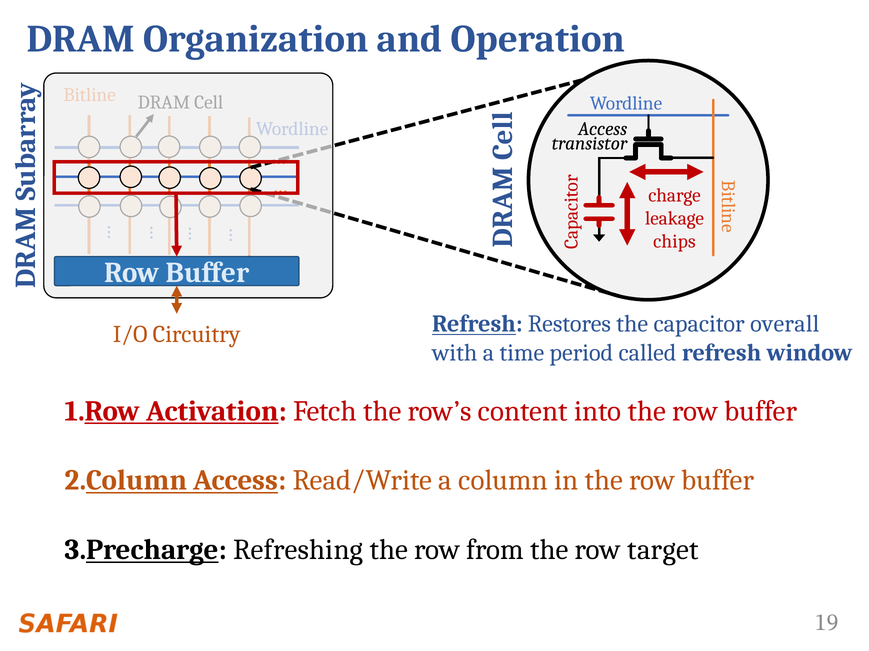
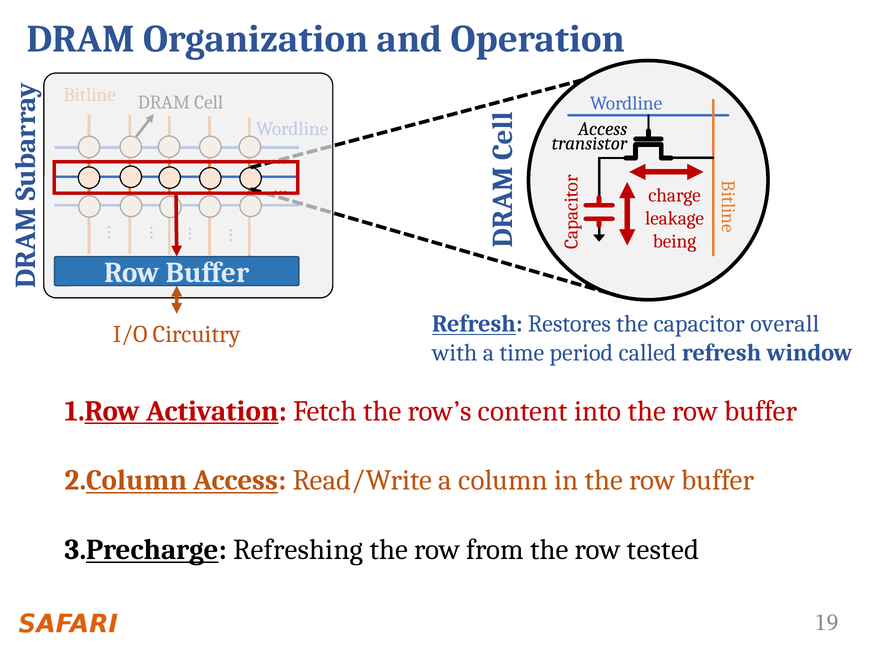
chips: chips -> being
target: target -> tested
